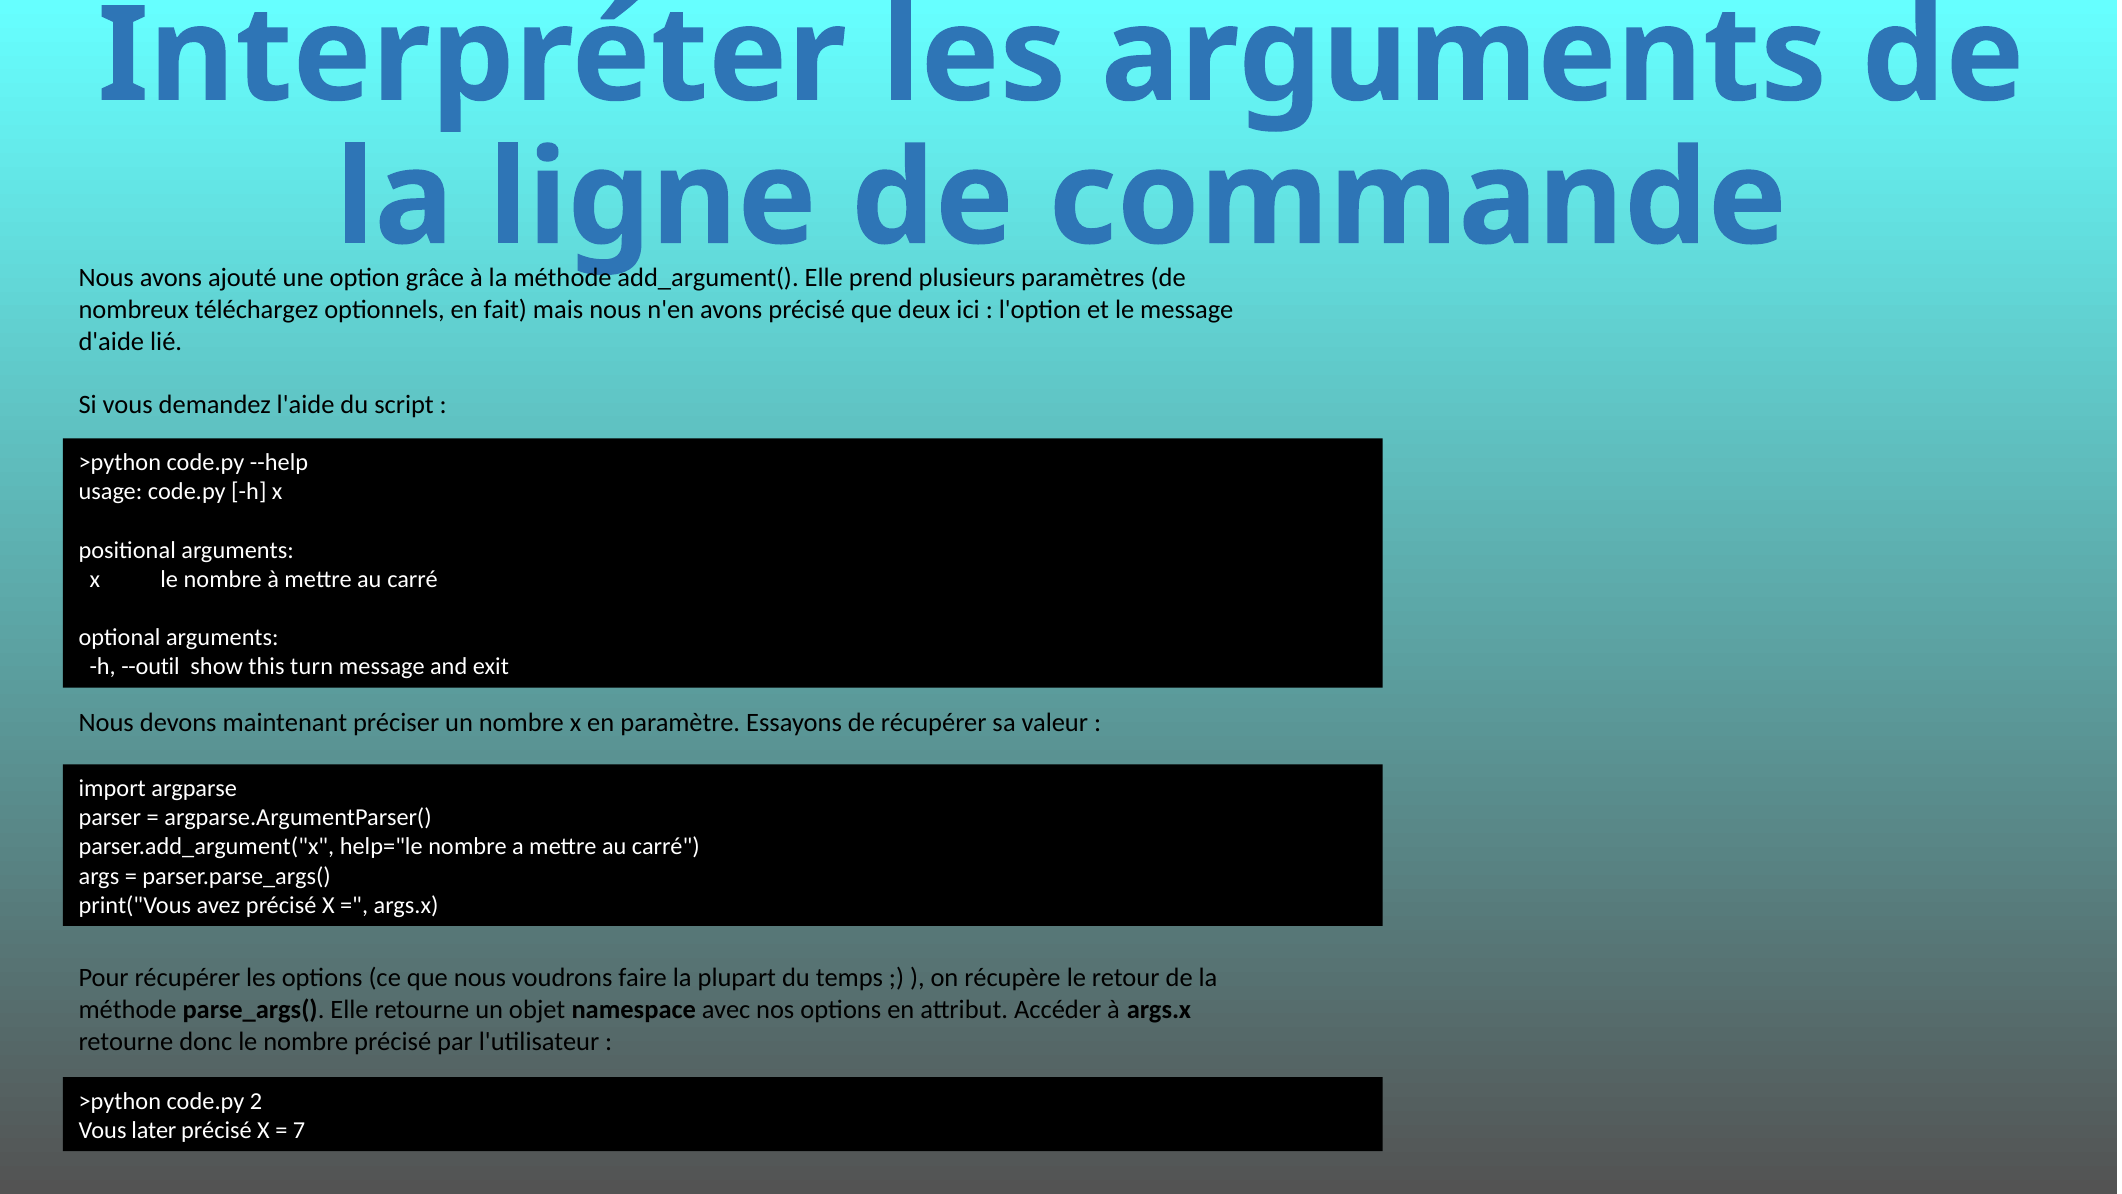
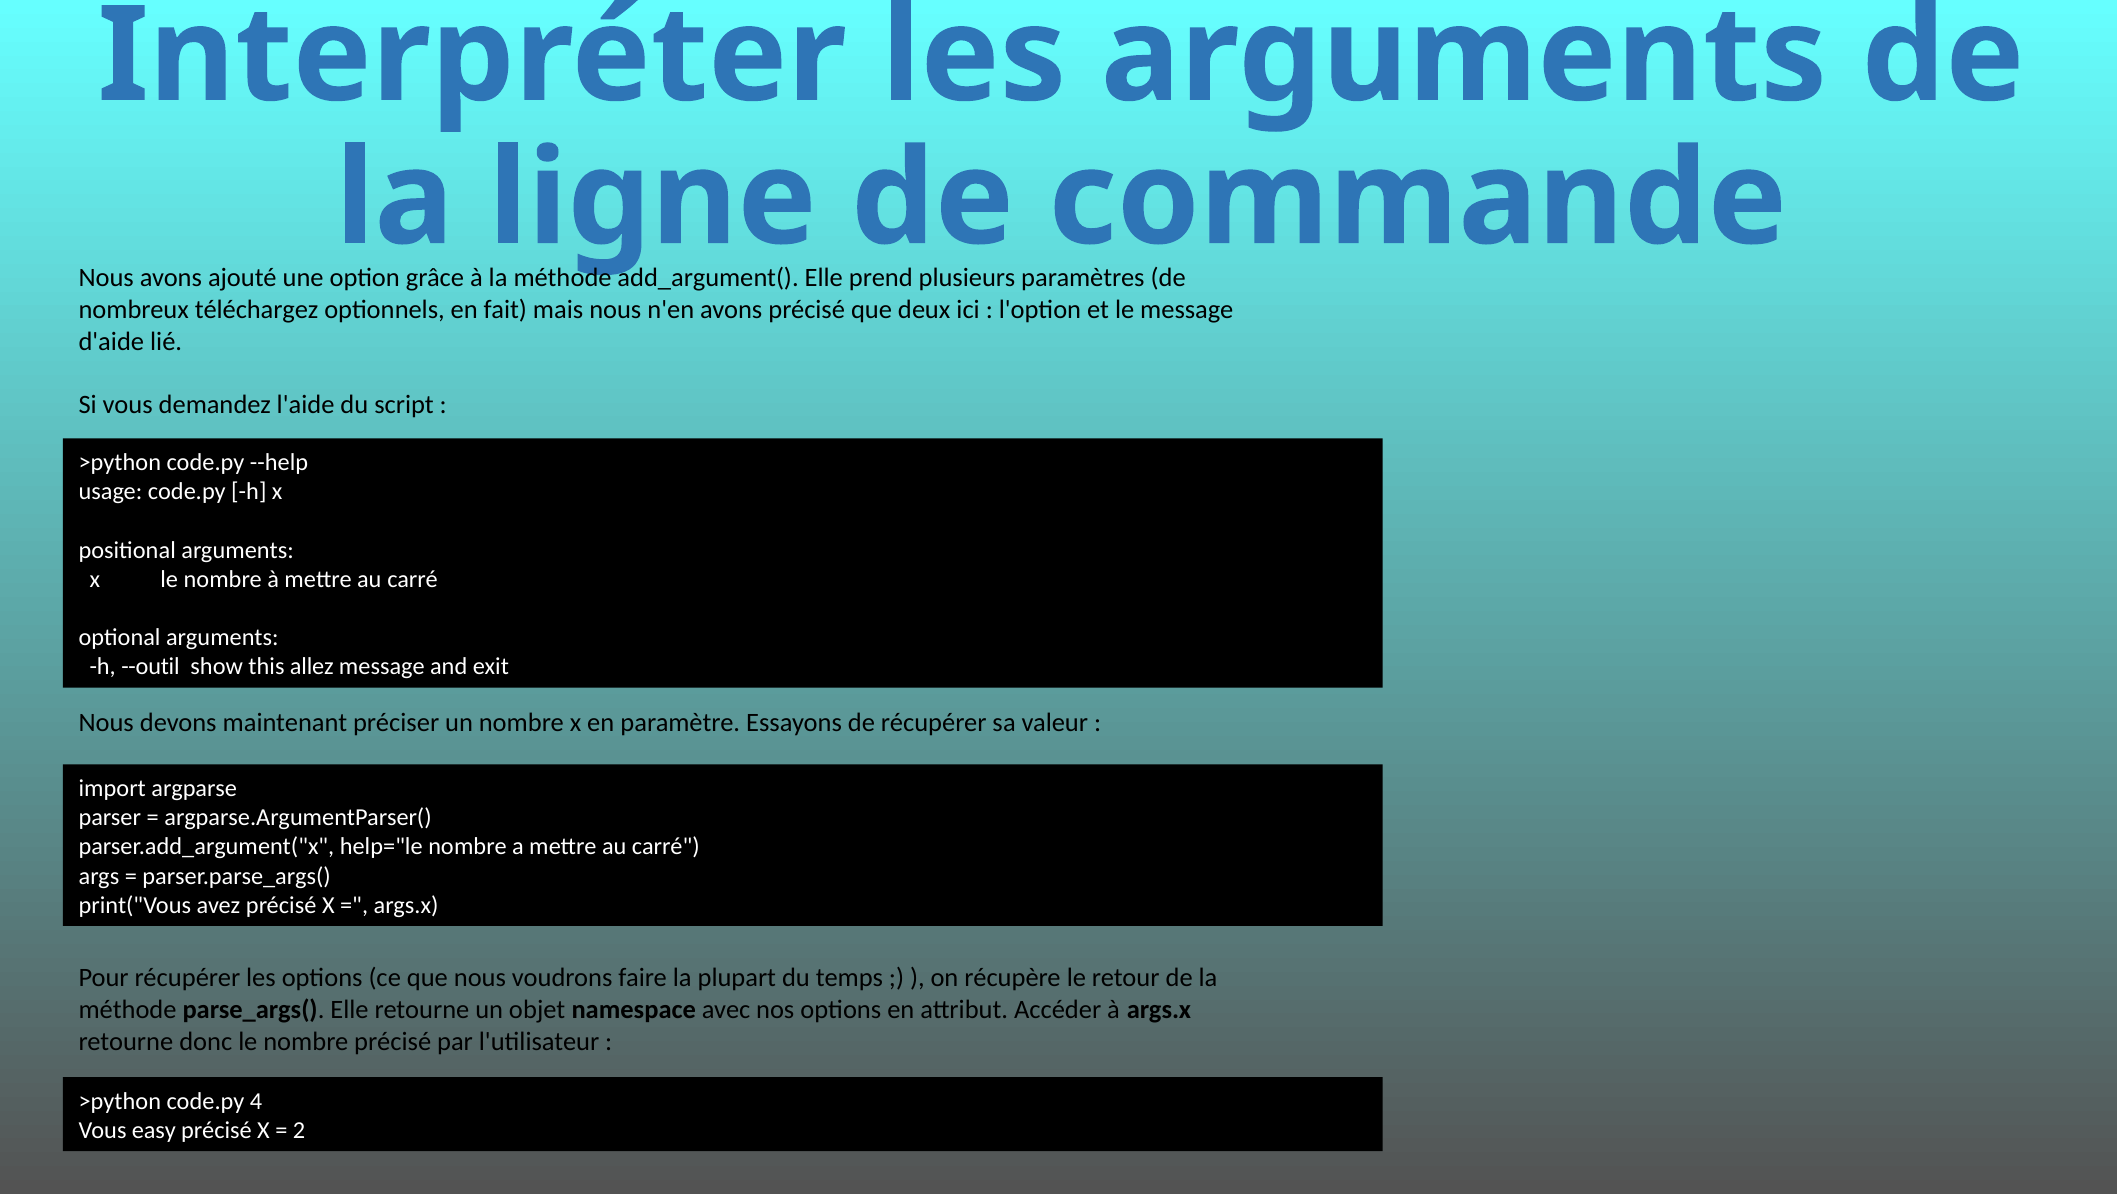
turn: turn -> allez
2: 2 -> 4
later: later -> easy
7: 7 -> 2
